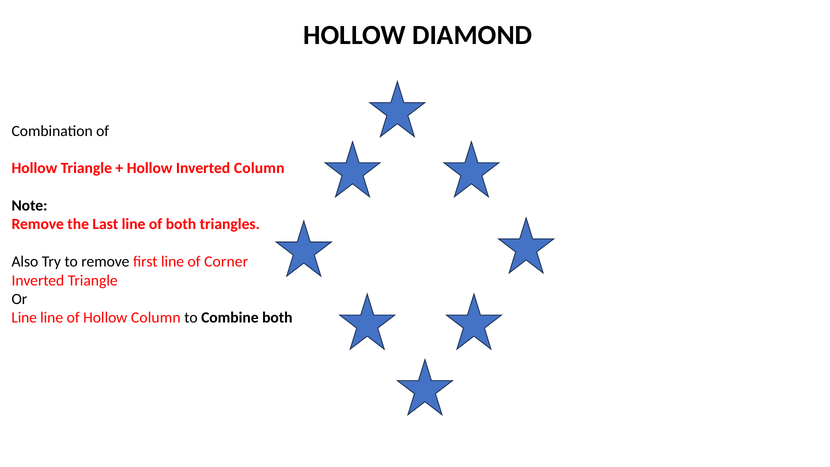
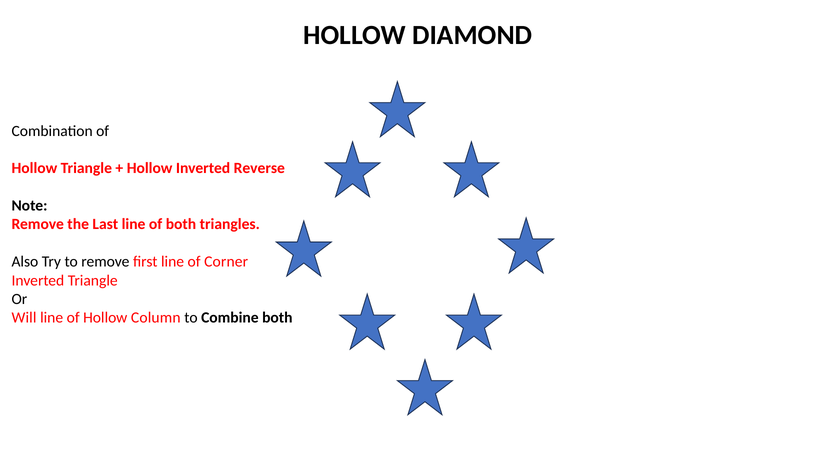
Inverted Column: Column -> Reverse
Line at (24, 318): Line -> Will
